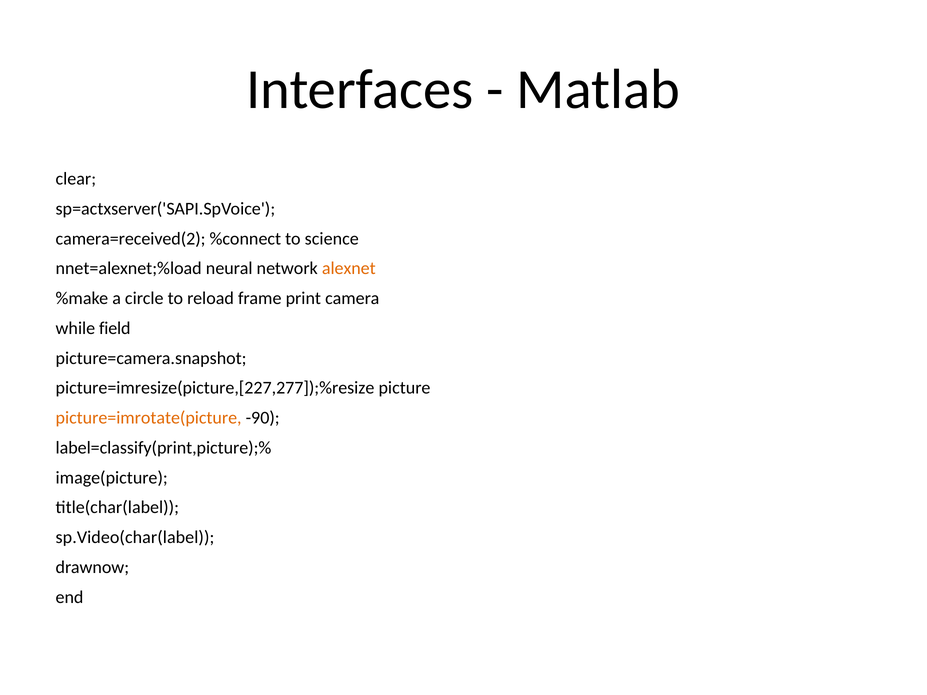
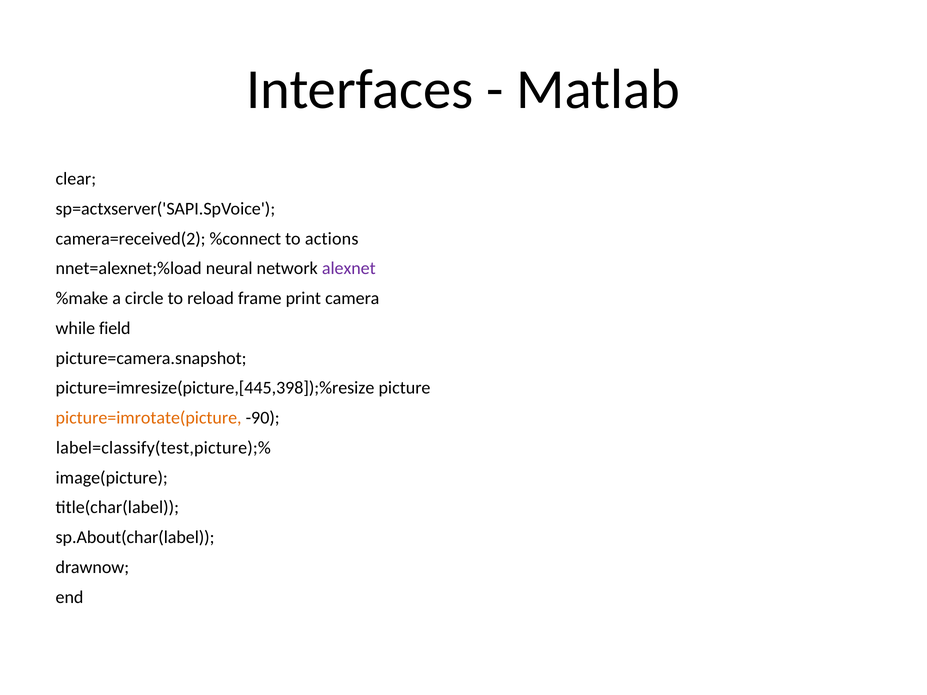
science: science -> actions
alexnet colour: orange -> purple
picture=imresize(picture,[227,277]);%resize: picture=imresize(picture,[227,277]);%resize -> picture=imresize(picture,[445,398]);%resize
label=classify(print,picture);%: label=classify(print,picture);% -> label=classify(test,picture);%
sp.Video(char(label: sp.Video(char(label -> sp.About(char(label
